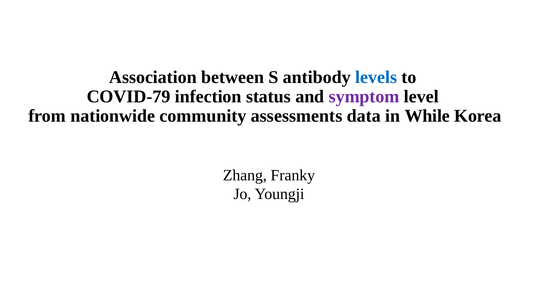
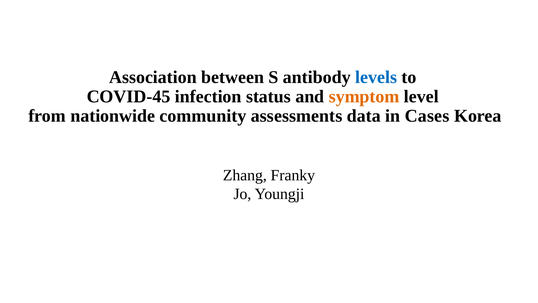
COVID-79: COVID-79 -> COVID-45
symptom colour: purple -> orange
While: While -> Cases
